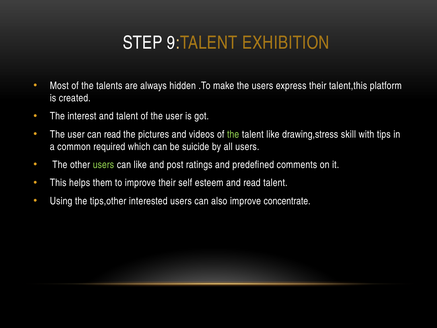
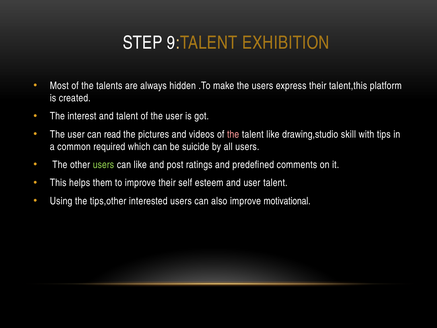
the at (233, 134) colour: light green -> pink
drawing,stress: drawing,stress -> drawing,studio
and read: read -> user
concentrate: concentrate -> motivational
